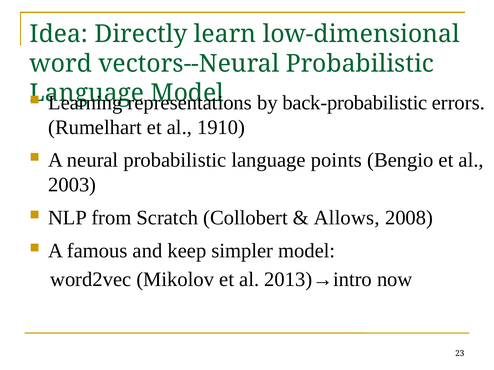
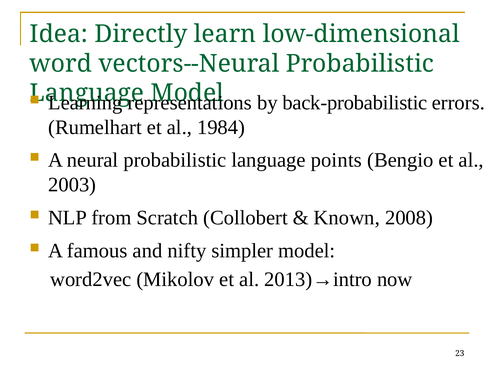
1910: 1910 -> 1984
Allows: Allows -> Known
keep: keep -> nifty
